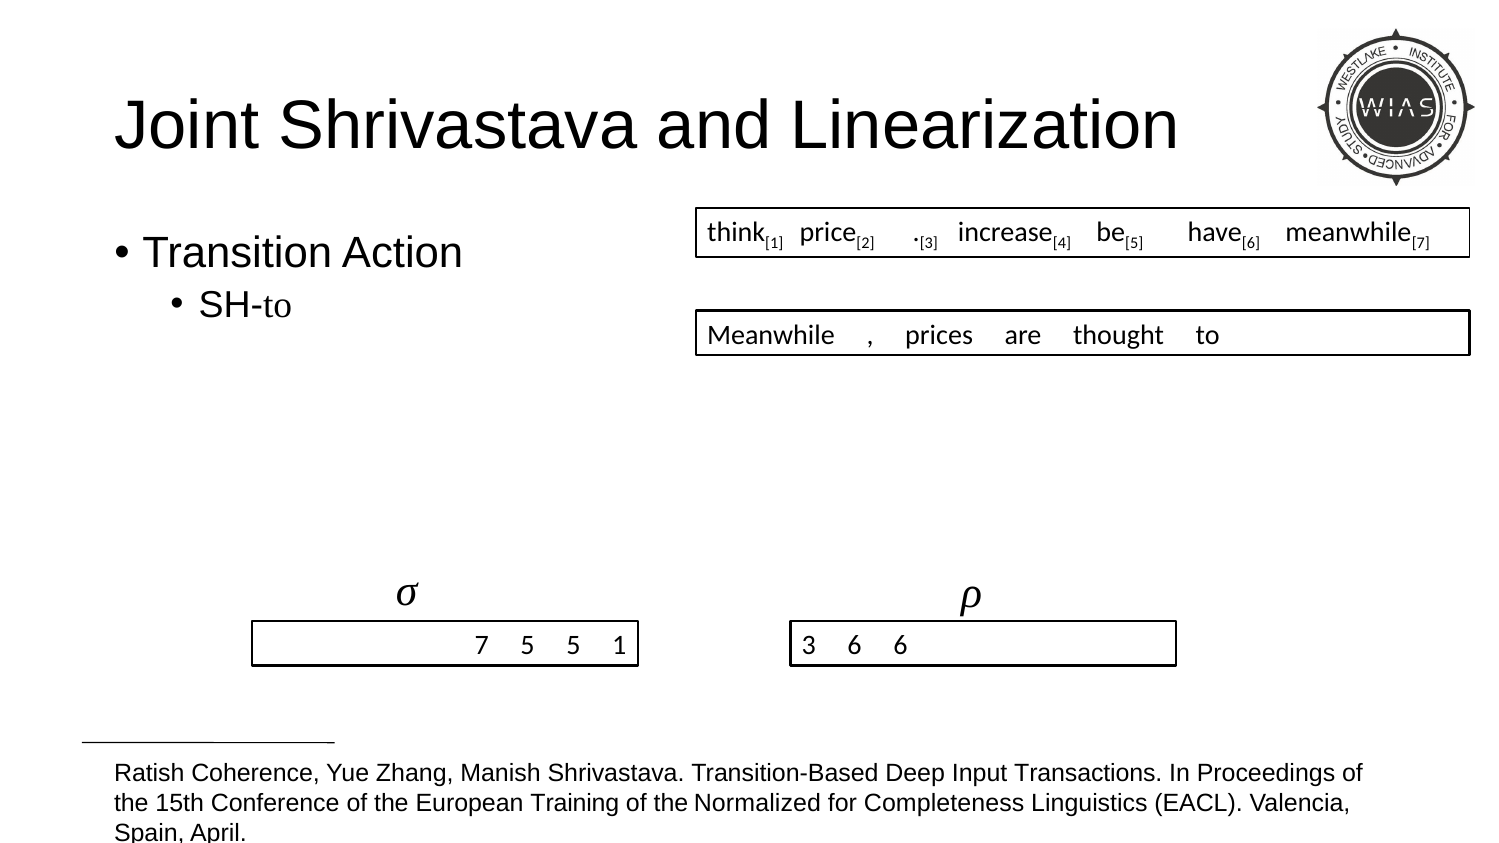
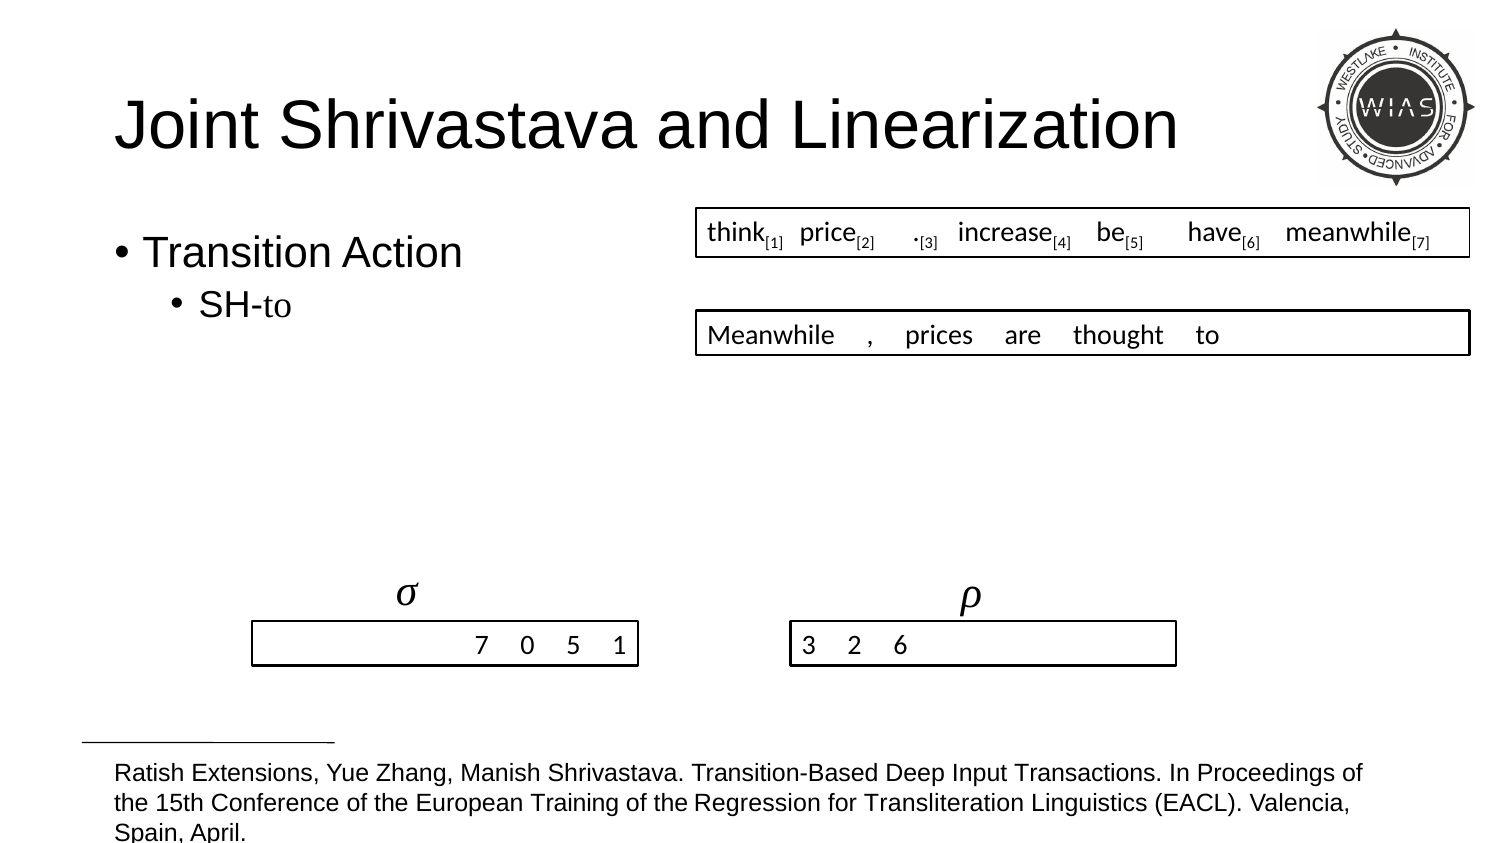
7 5: 5 -> 0
3 6: 6 -> 2
Coherence: Coherence -> Extensions
Normalized: Normalized -> Regression
Completeness: Completeness -> Transliteration
